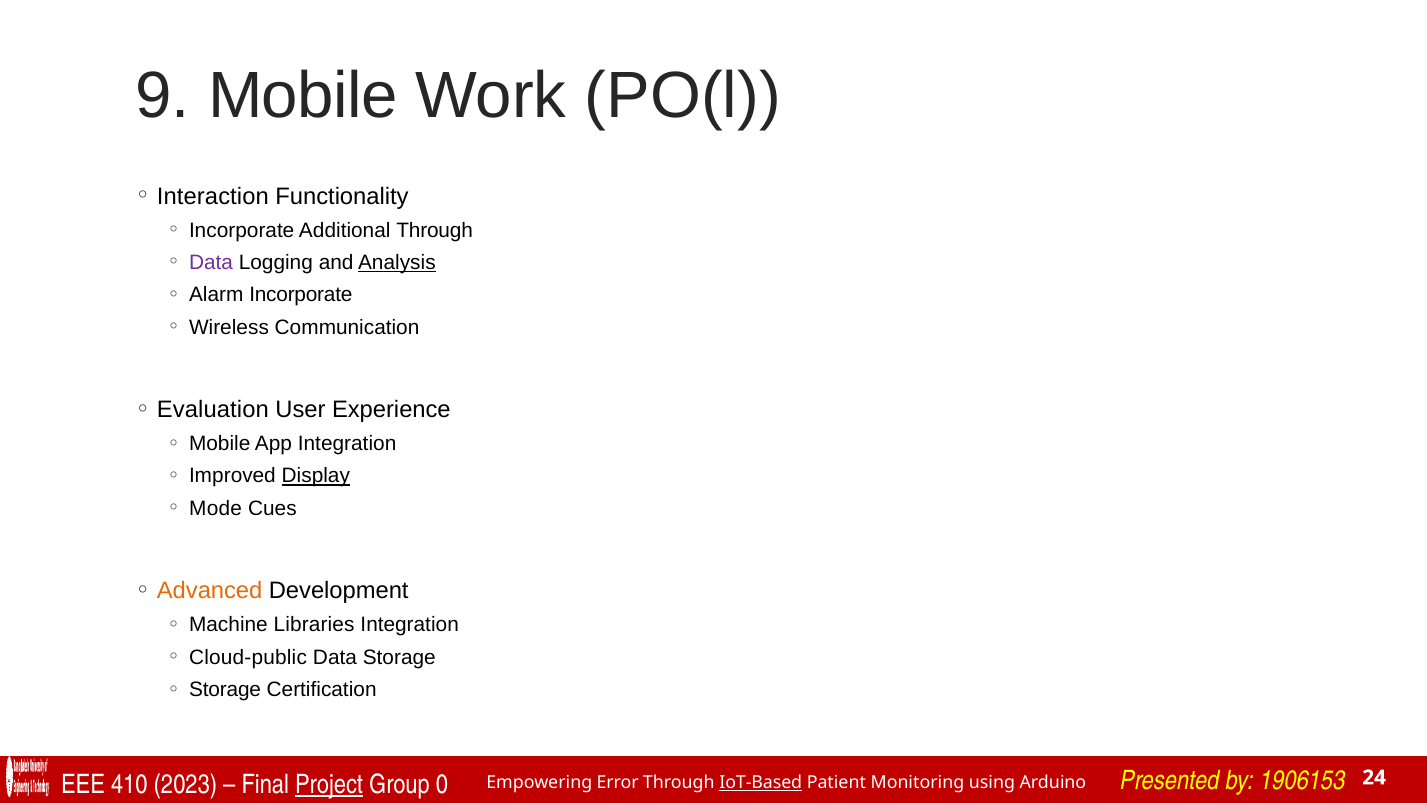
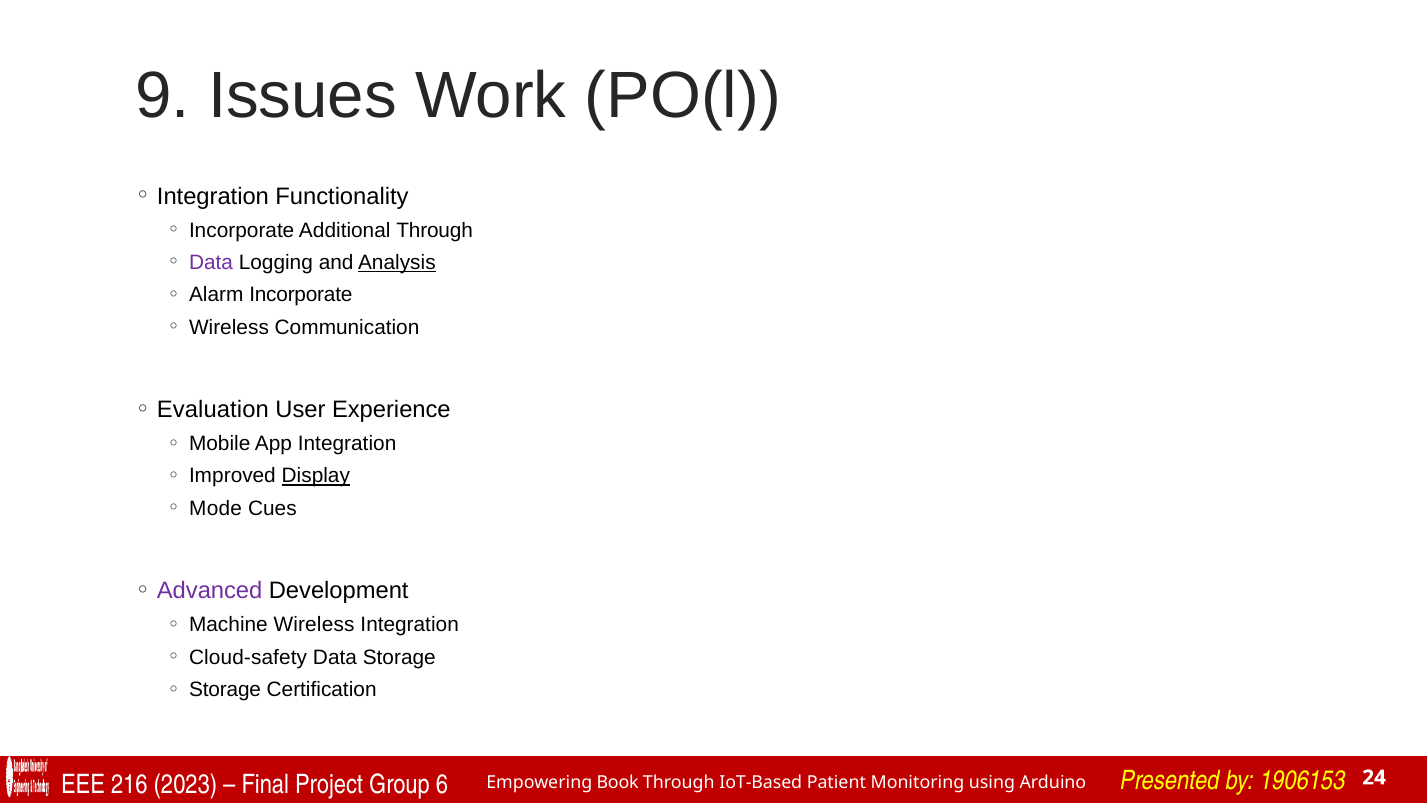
9 Mobile: Mobile -> Issues
Interaction at (213, 196): Interaction -> Integration
Advanced colour: orange -> purple
Machine Libraries: Libraries -> Wireless
Cloud-public: Cloud-public -> Cloud-safety
410: 410 -> 216
Project underline: present -> none
0: 0 -> 6
Error: Error -> Book
IoT-Based underline: present -> none
